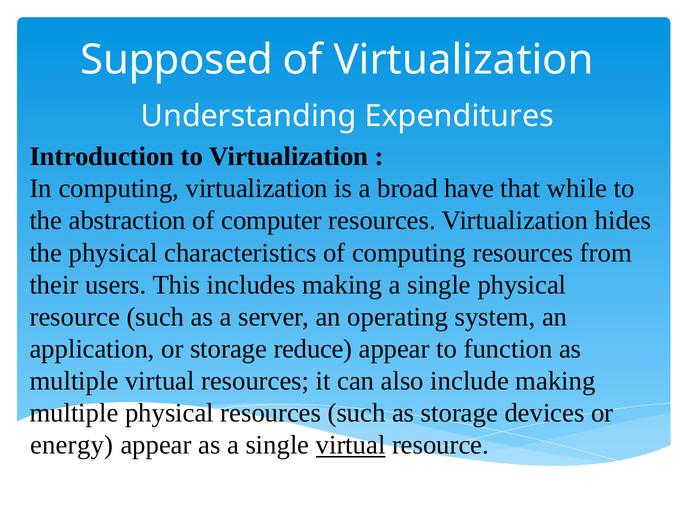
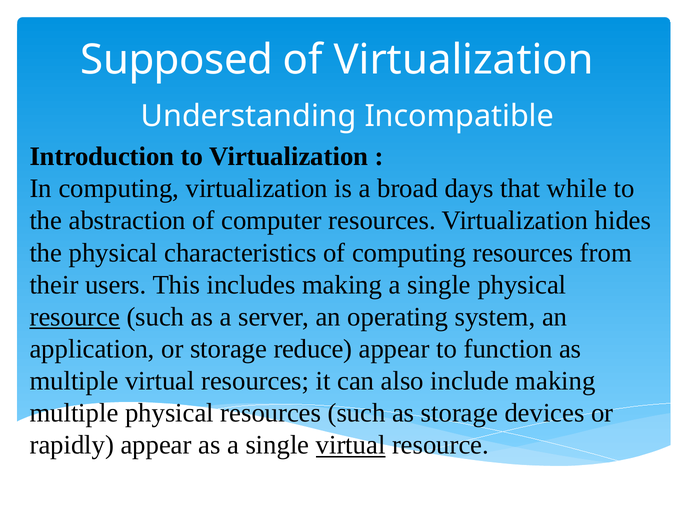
Expenditures: Expenditures -> Incompatible
have: have -> days
resource at (75, 317) underline: none -> present
energy: energy -> rapidly
